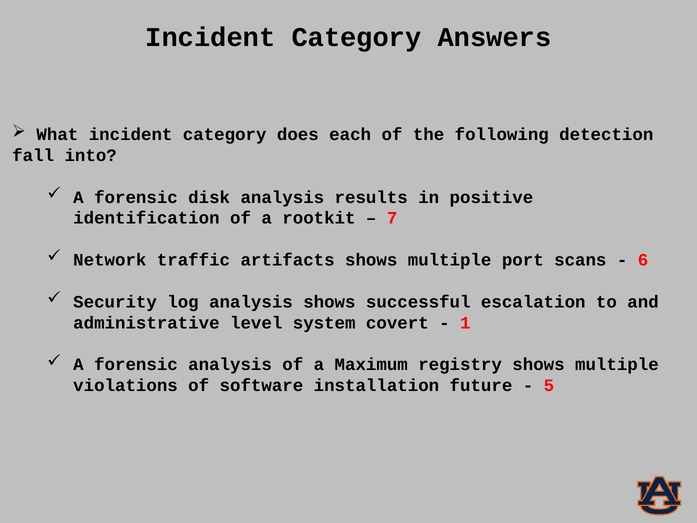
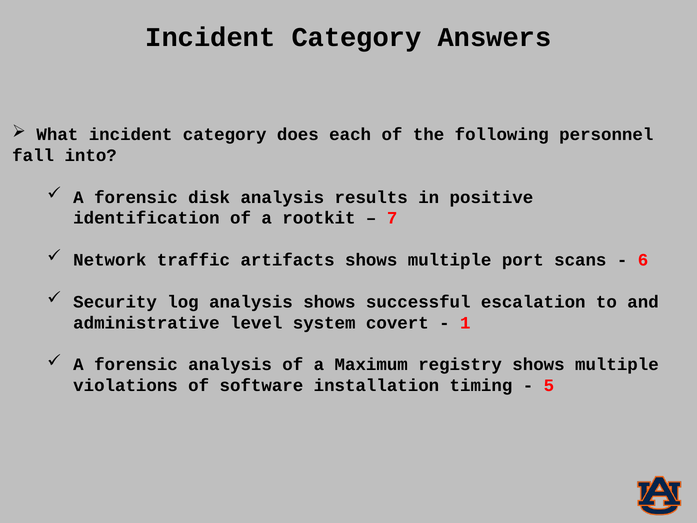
detection: detection -> personnel
future: future -> timing
